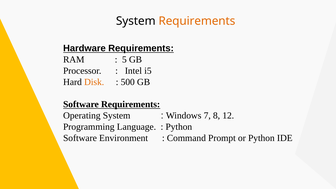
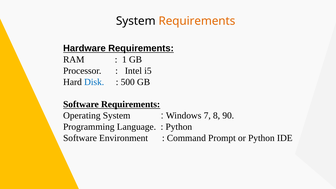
5: 5 -> 1
Disk colour: orange -> blue
12: 12 -> 90
